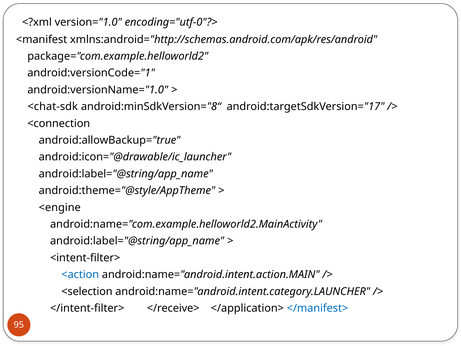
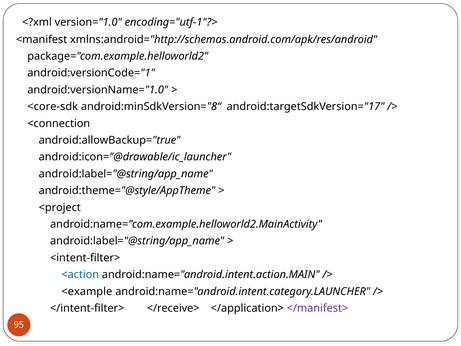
encoding="utf-0"?>: encoding="utf-0"?> -> encoding="utf-1"?>
<chat-sdk: <chat-sdk -> <core-sdk
<engine: <engine -> <project
<selection: <selection -> <example
</manifest> colour: blue -> purple
